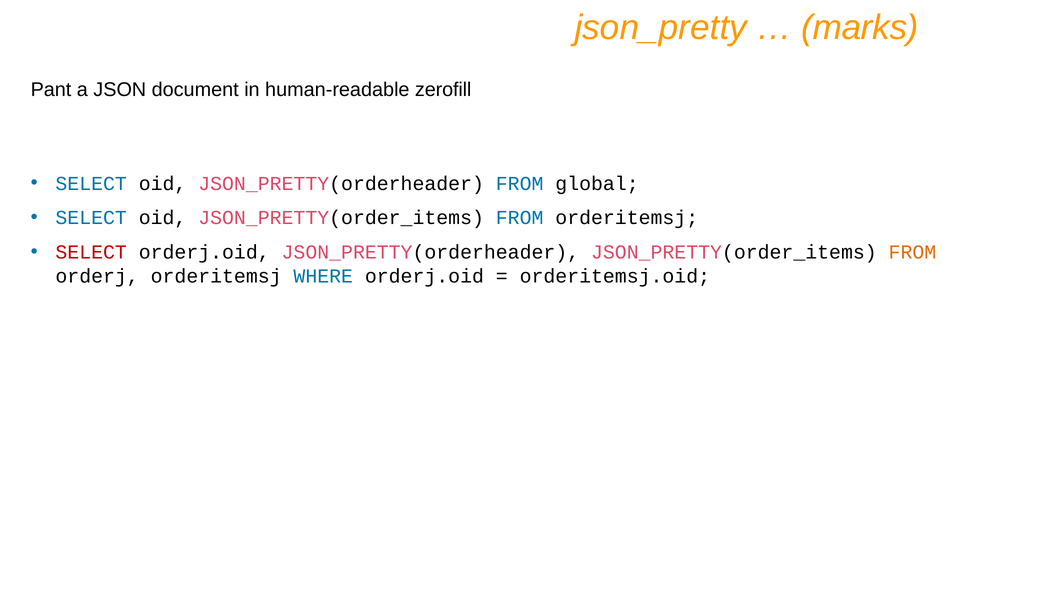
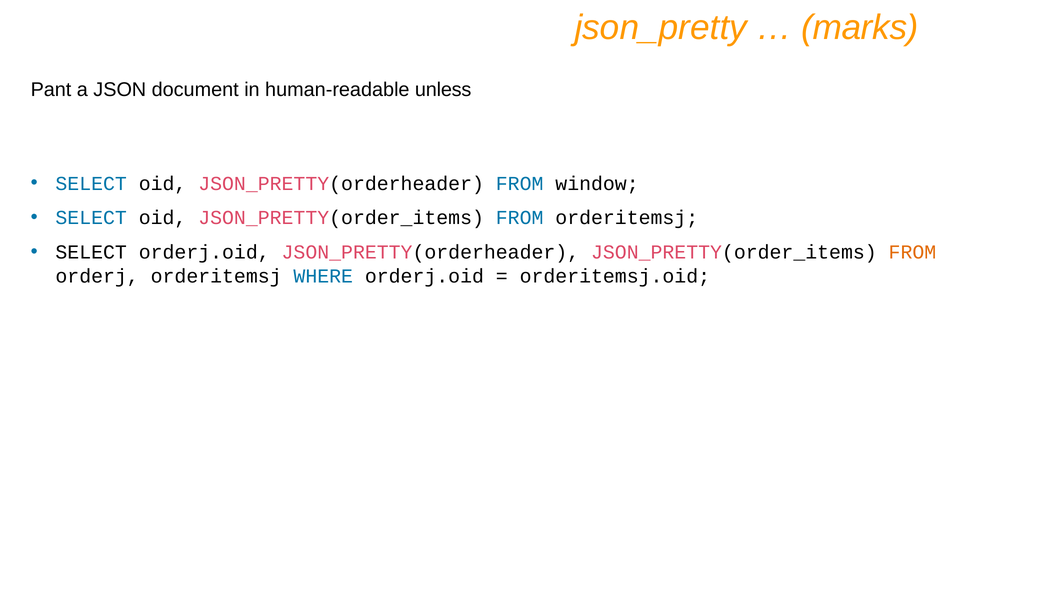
zerofill: zerofill -> unless
global: global -> window
SELECT at (91, 252) colour: red -> black
